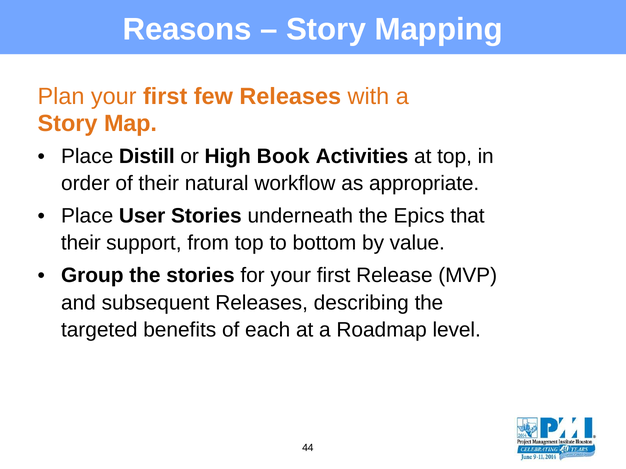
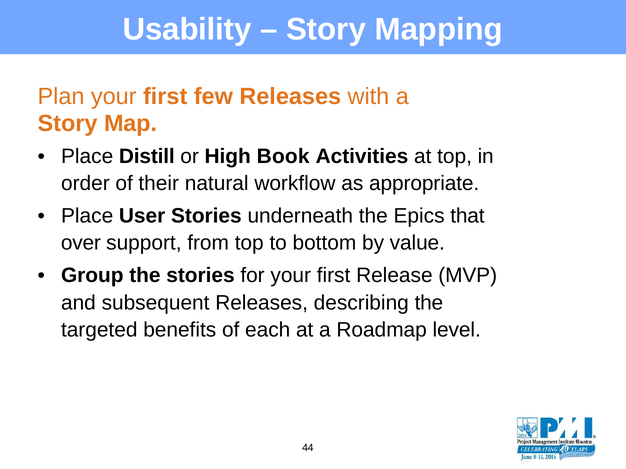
Reasons: Reasons -> Usability
their at (81, 243): their -> over
